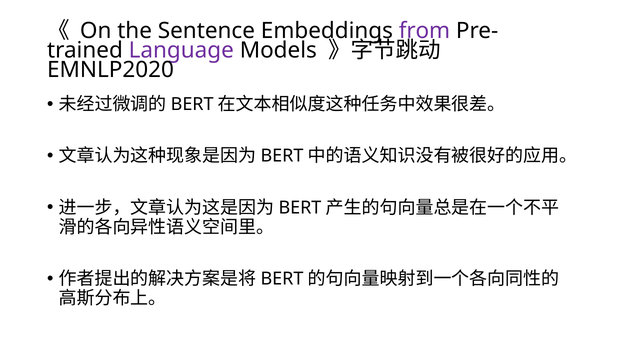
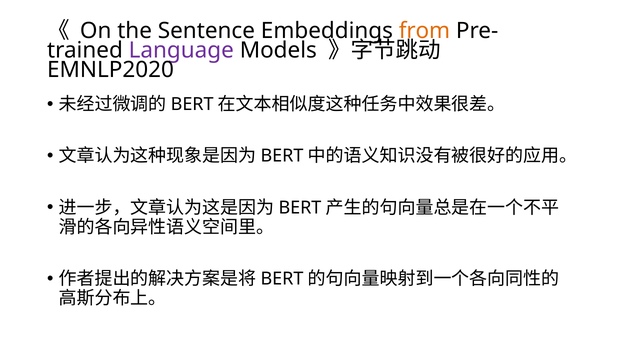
from colour: purple -> orange
